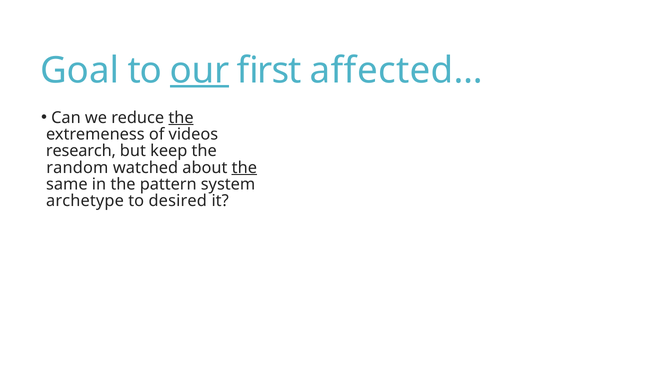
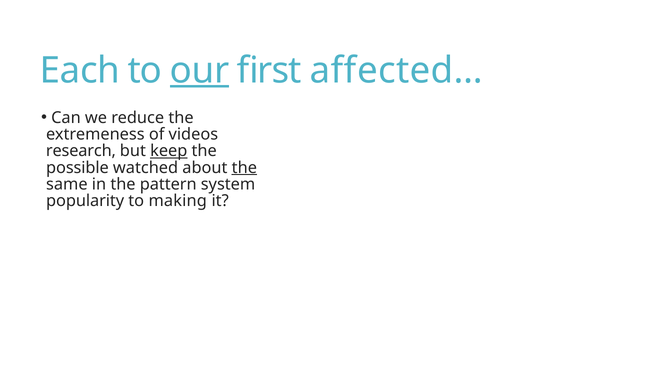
Goal: Goal -> Each
the at (181, 118) underline: present -> none
keep underline: none -> present
random: random -> possible
archetype: archetype -> popularity
desired: desired -> making
